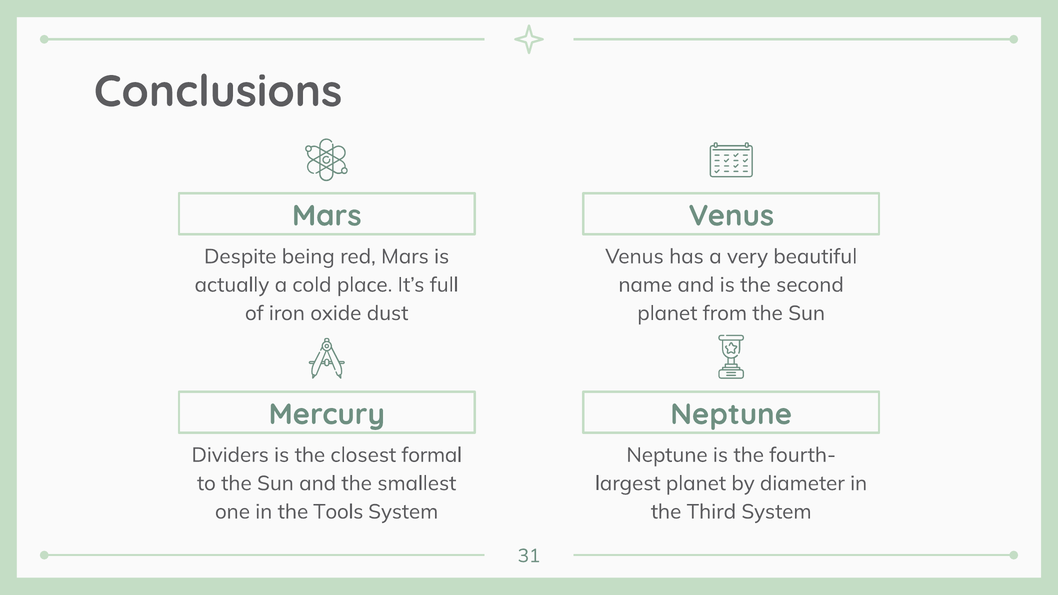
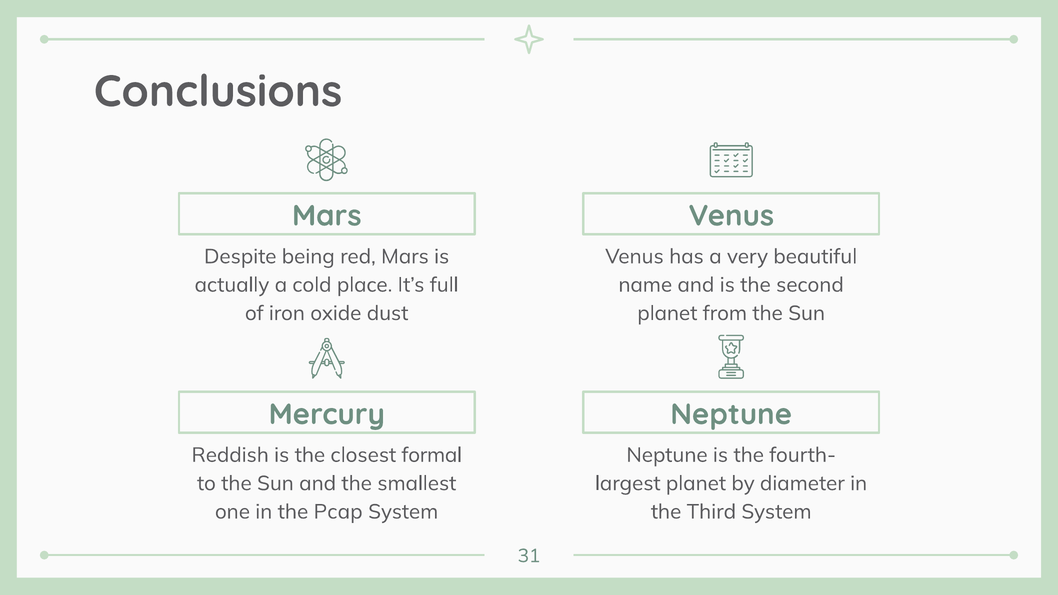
Dividers: Dividers -> Reddish
Tools: Tools -> Pcap
